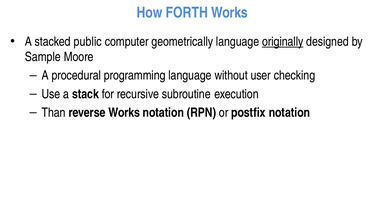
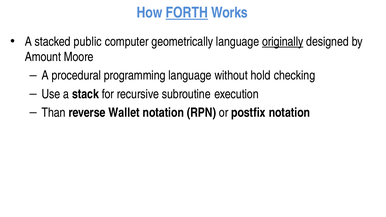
FORTH underline: none -> present
Sample: Sample -> Amount
user: user -> hold
reverse Works: Works -> Wallet
